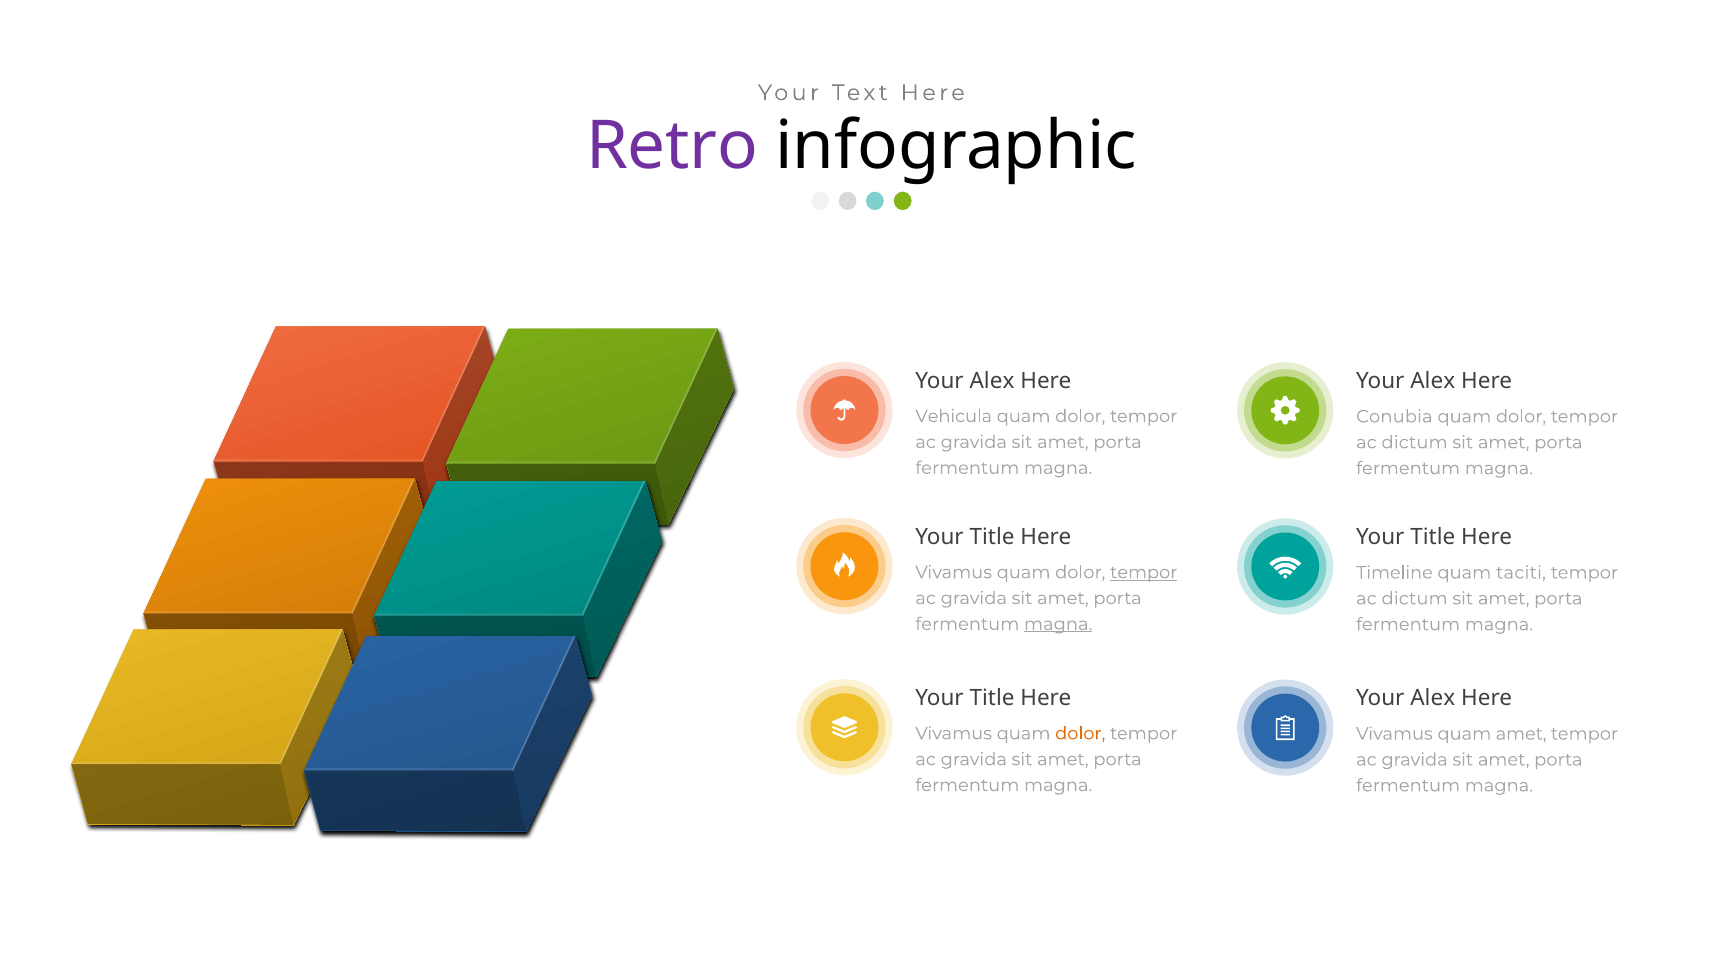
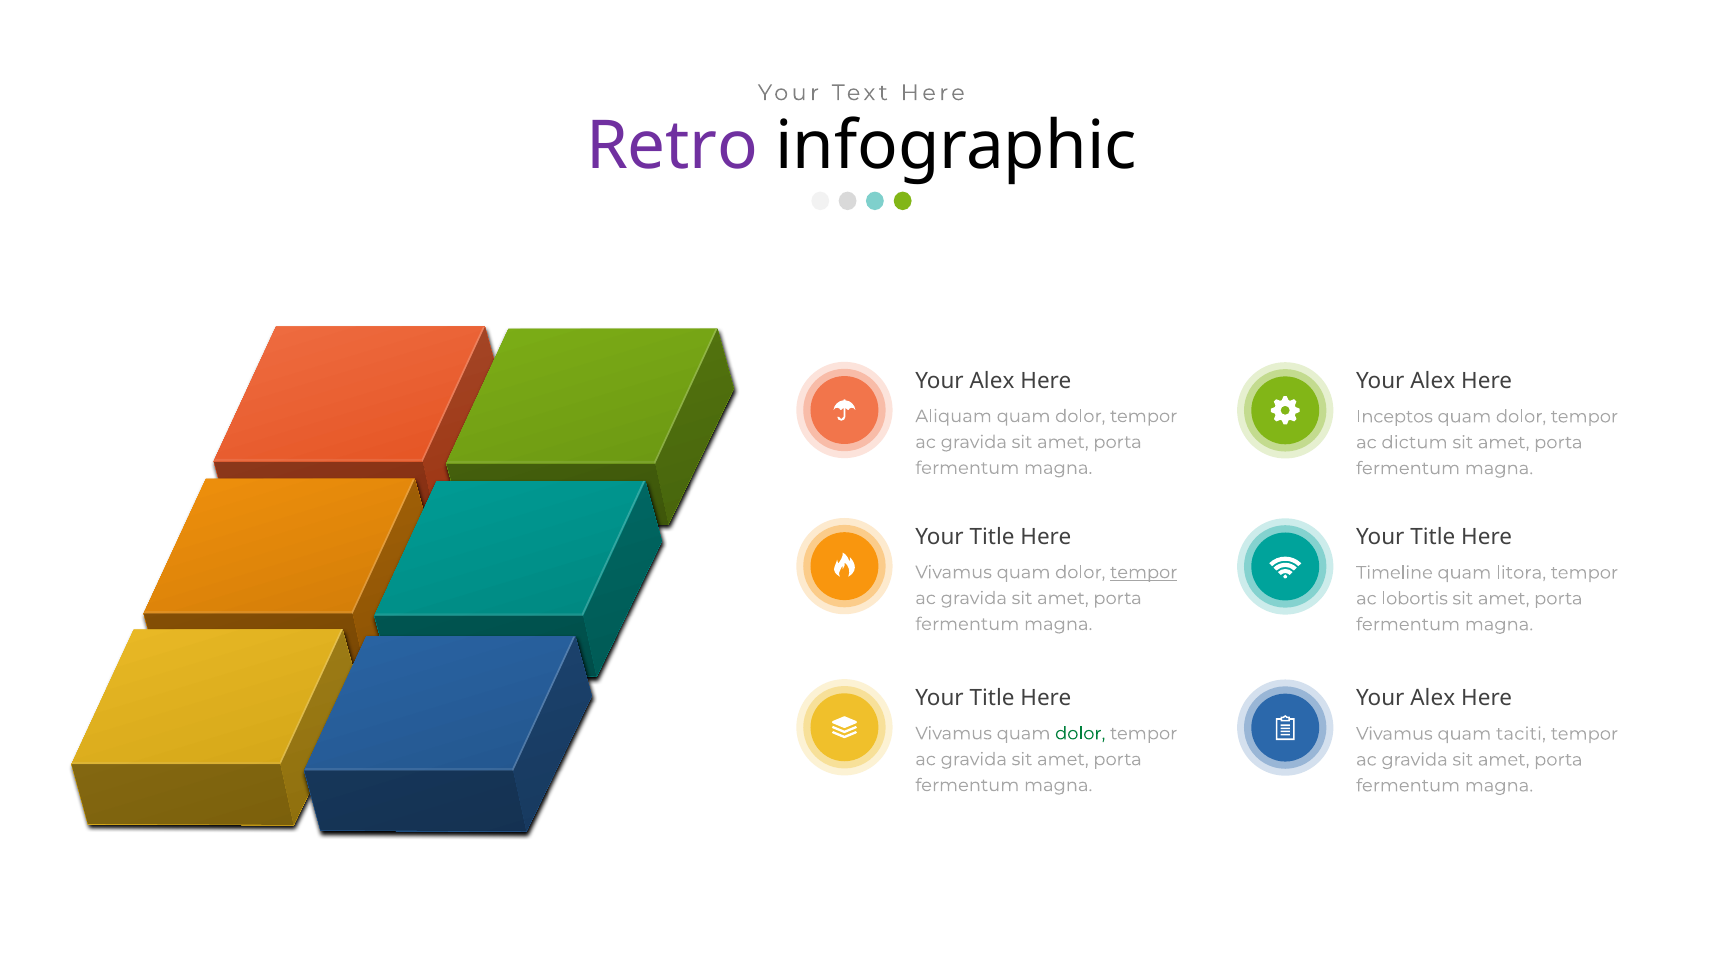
Vehicula: Vehicula -> Aliquam
Conubia: Conubia -> Inceptos
taciti: taciti -> litora
dictum at (1415, 598): dictum -> lobortis
magna at (1058, 624) underline: present -> none
dolor at (1080, 733) colour: orange -> green
quam amet: amet -> taciti
